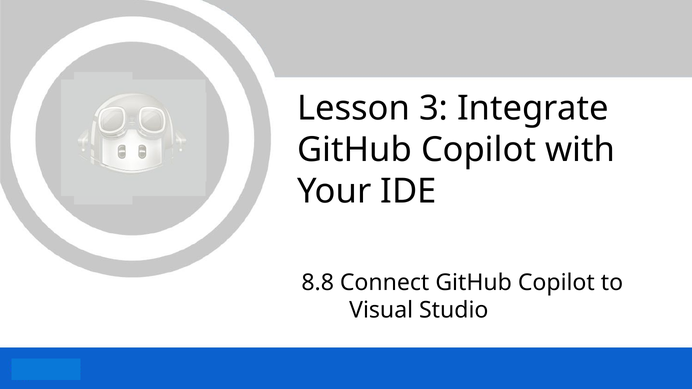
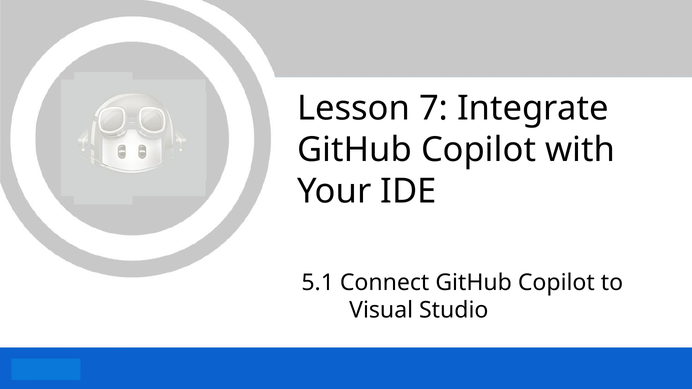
3: 3 -> 7
8.8: 8.8 -> 5.1
